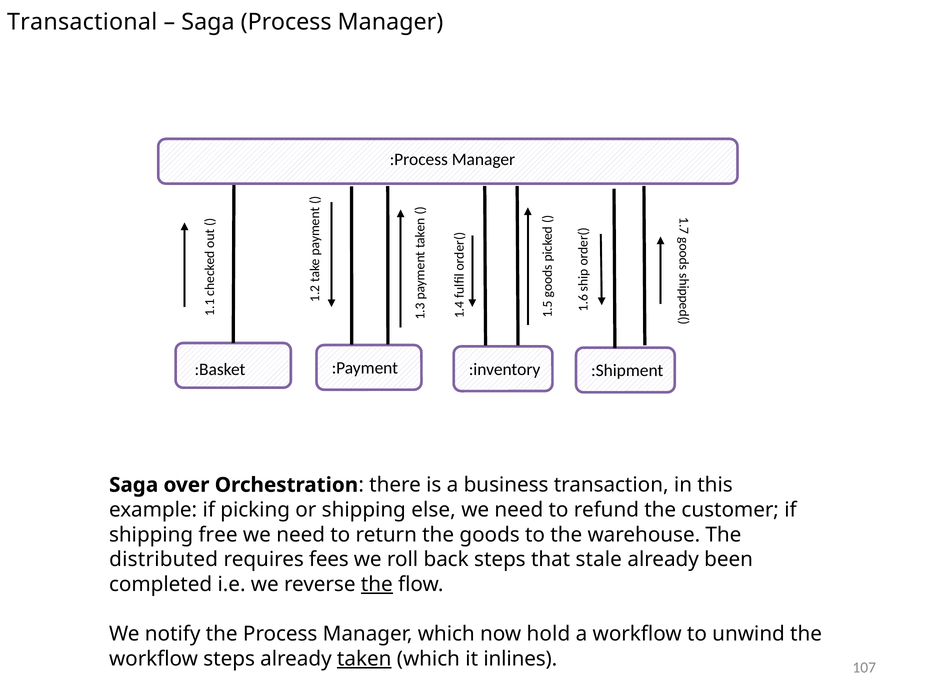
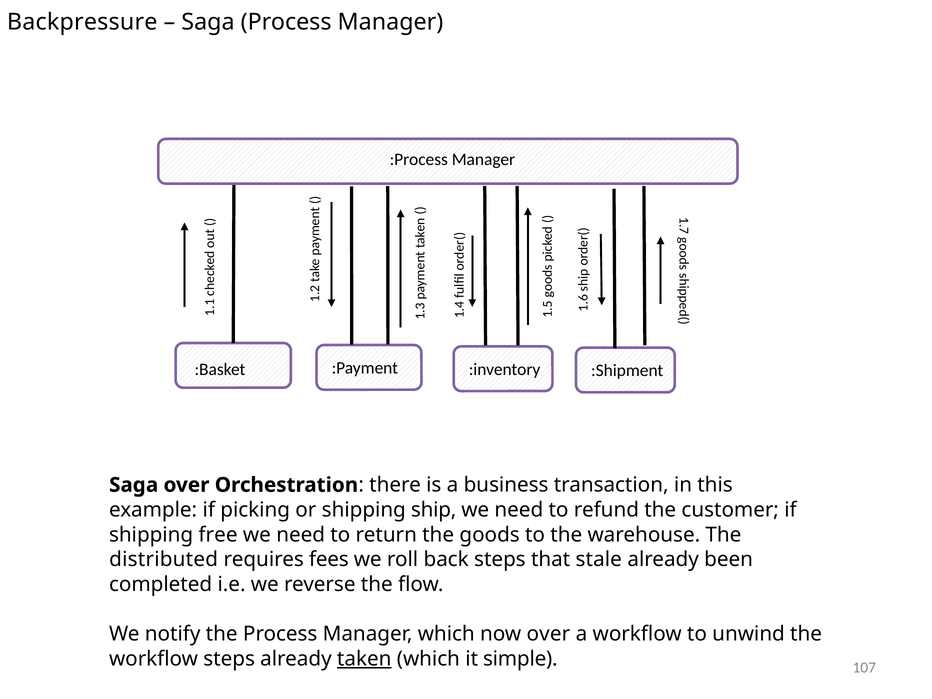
Transactional: Transactional -> Backpressure
else: else -> ship
the at (377, 584) underline: present -> none
now hold: hold -> over
inlines: inlines -> simple
